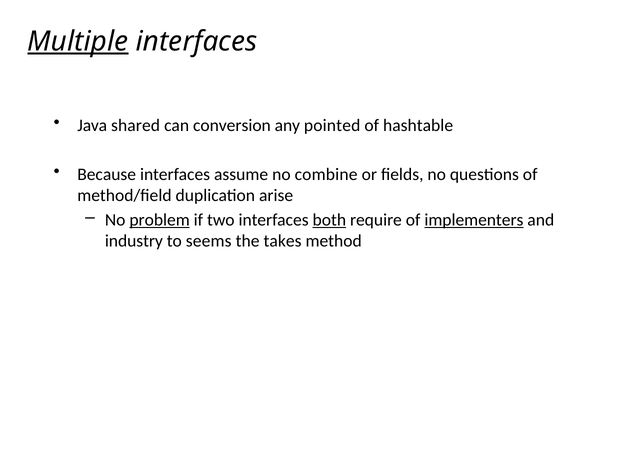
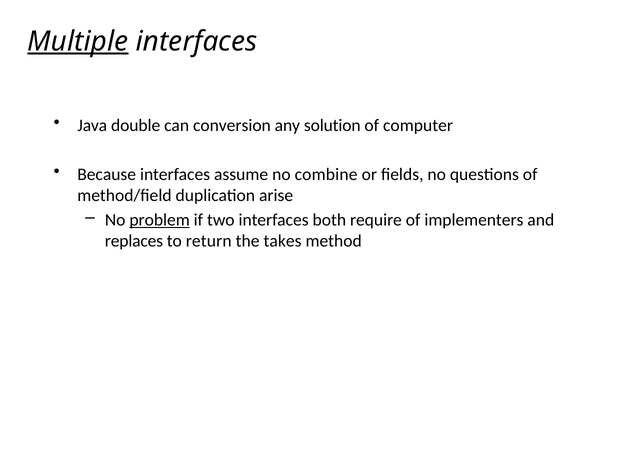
shared: shared -> double
pointed: pointed -> solution
hashtable: hashtable -> computer
both underline: present -> none
implementers underline: present -> none
industry: industry -> replaces
seems: seems -> return
